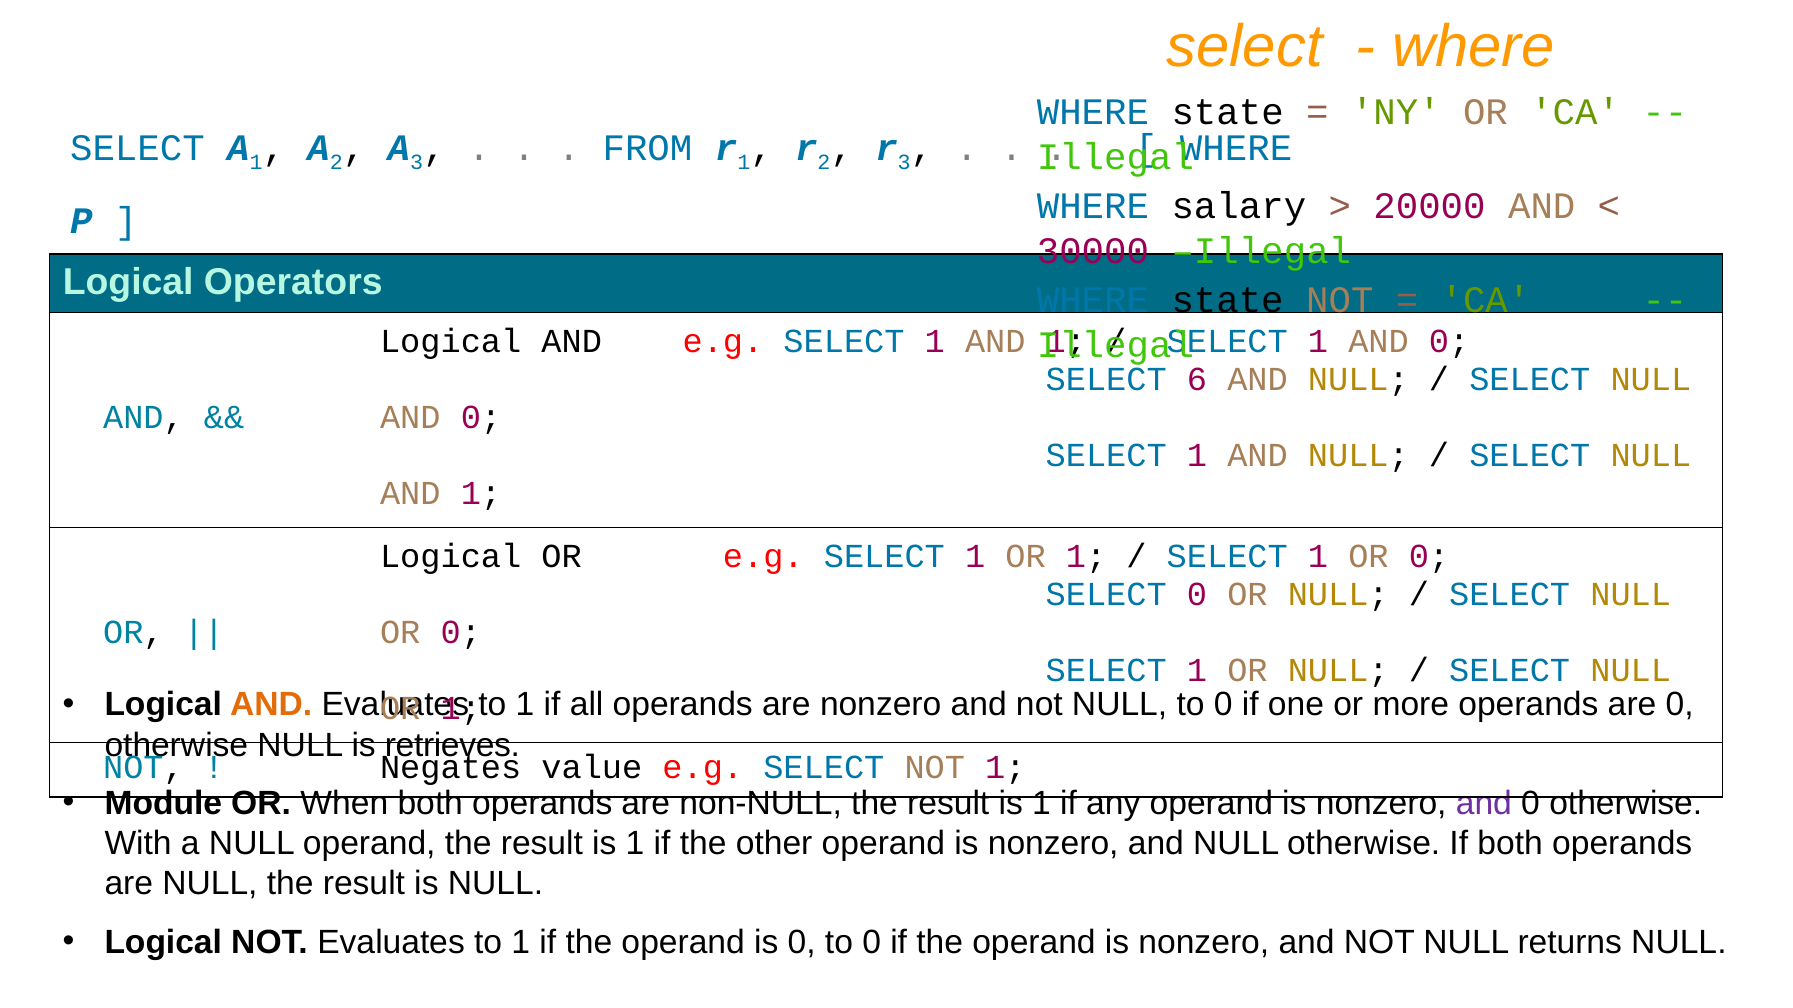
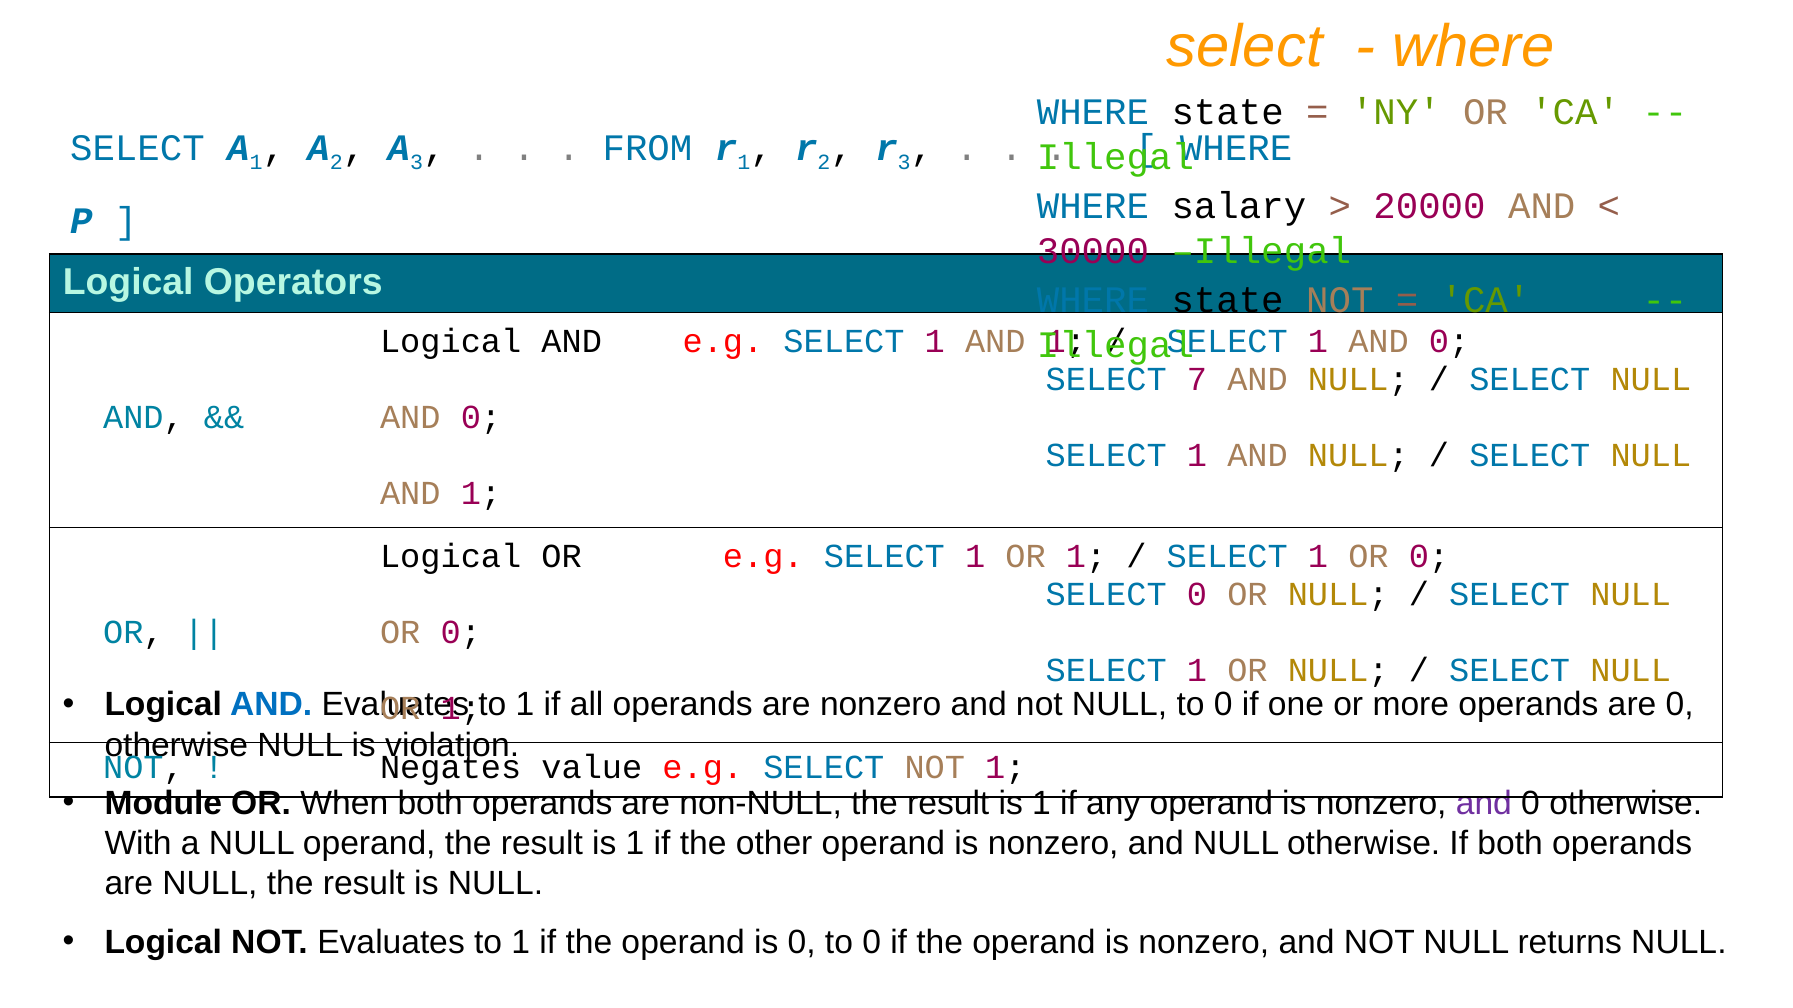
6: 6 -> 7
AND at (271, 705) colour: orange -> blue
retrieves: retrieves -> violation
